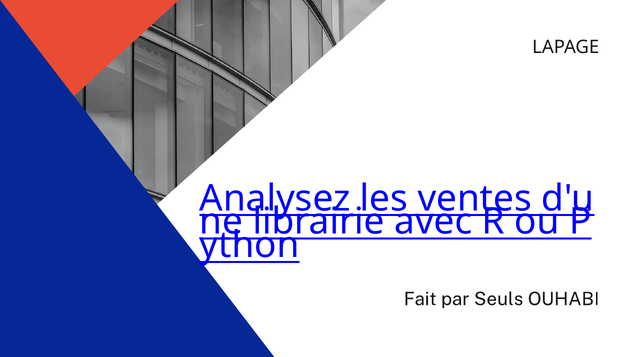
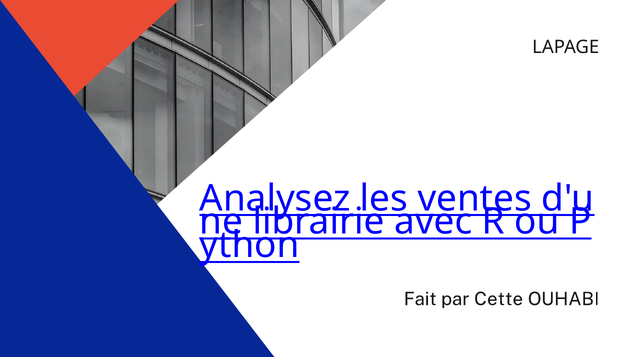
Seuls: Seuls -> Cette
